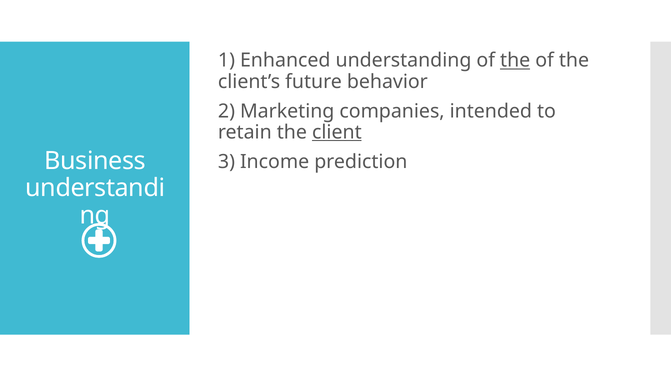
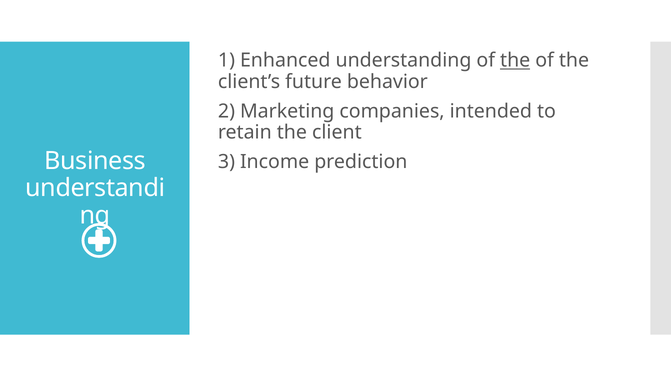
client underline: present -> none
